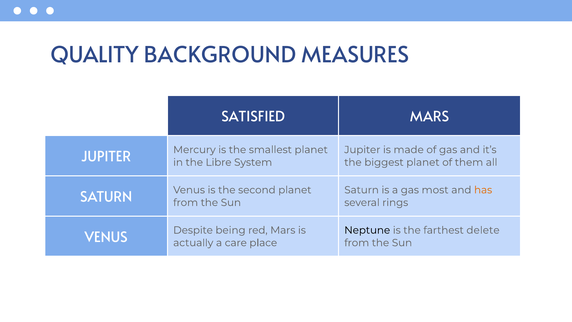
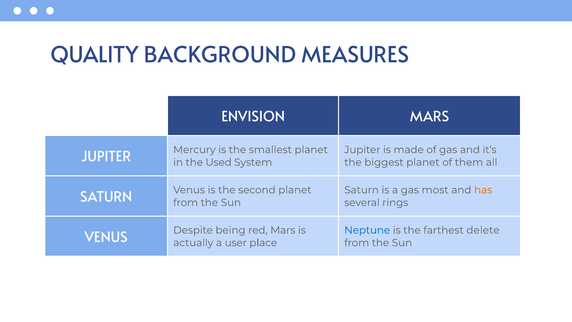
SATISFIED: SATISFIED -> ENVISION
Libre: Libre -> Used
Neptune colour: black -> blue
care: care -> user
